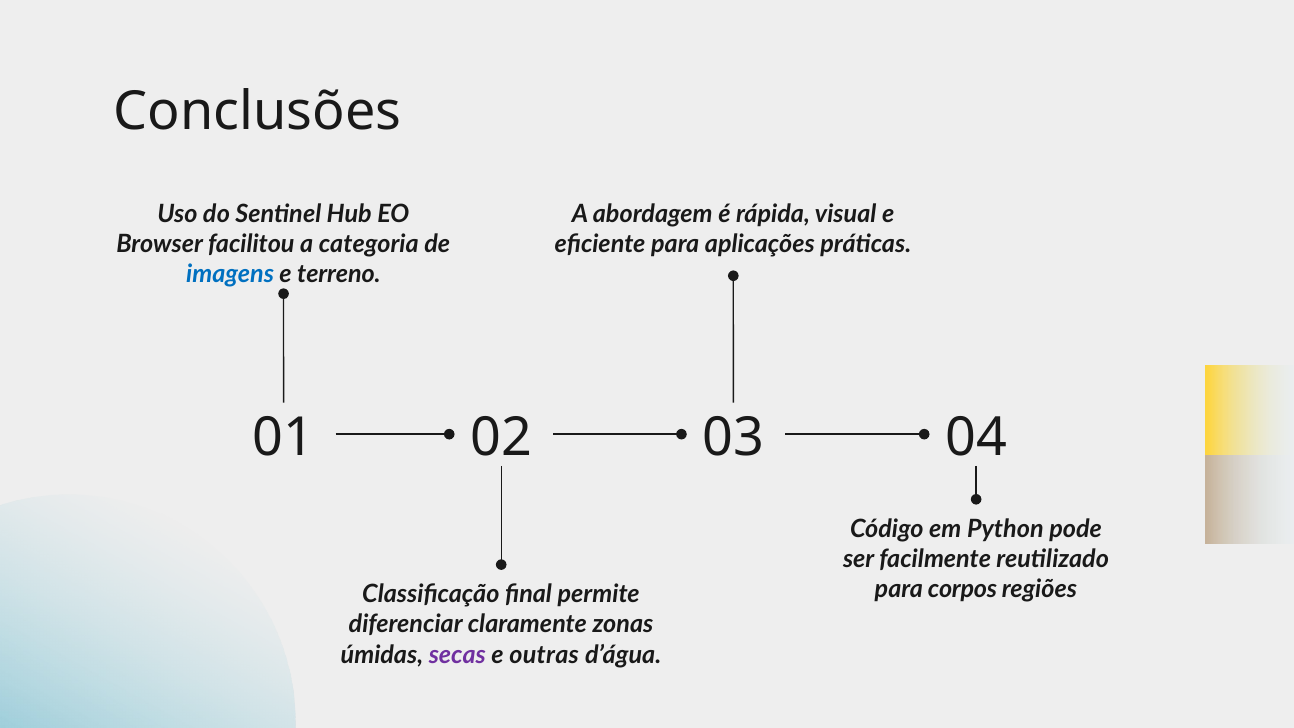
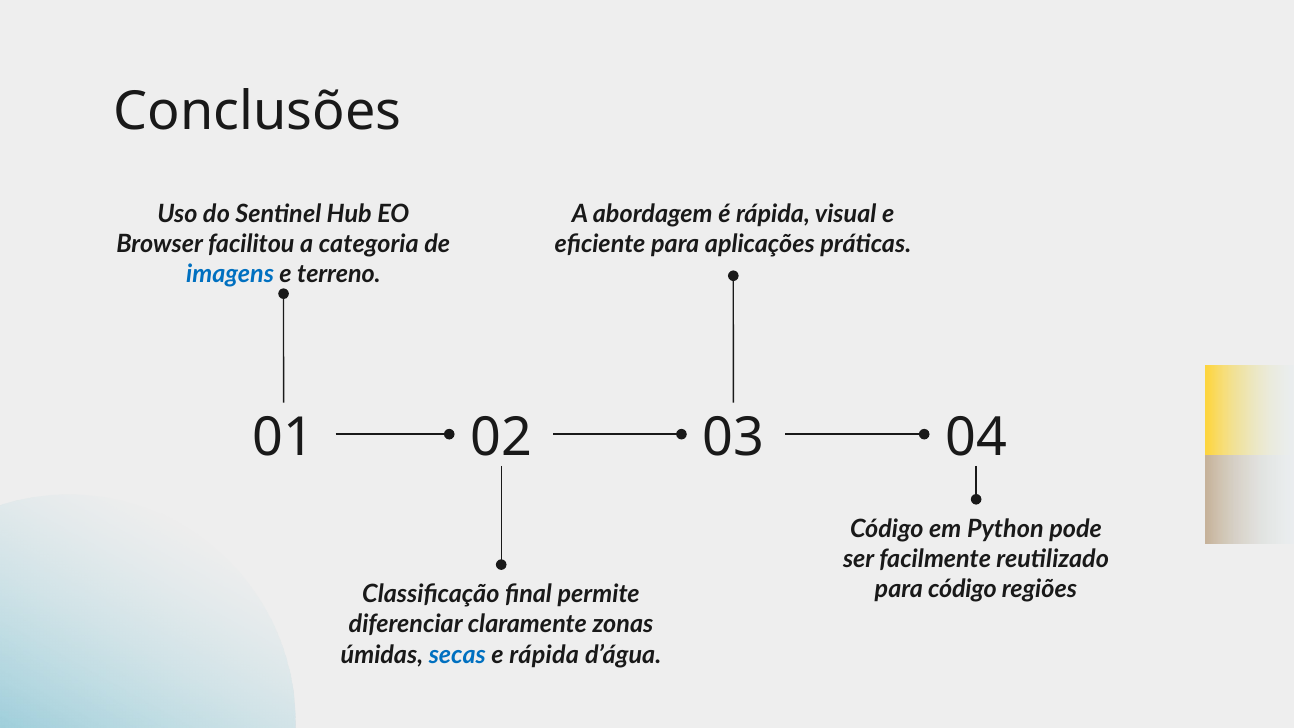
para corpos: corpos -> código
secas colour: purple -> blue
e outras: outras -> rápida
